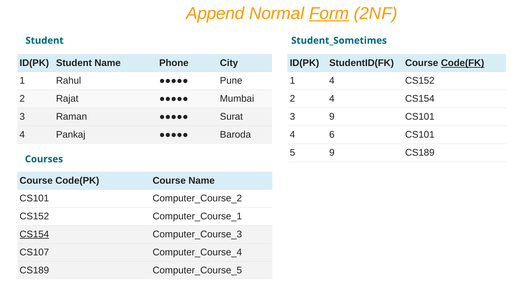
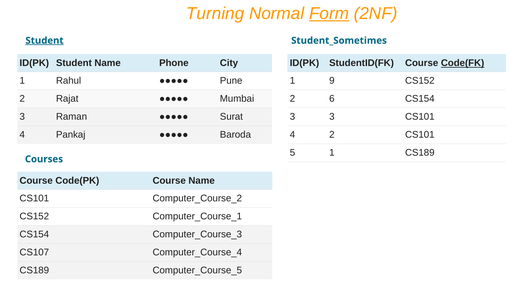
Append: Append -> Turning
Student at (45, 41) underline: none -> present
1 4: 4 -> 9
2 4: 4 -> 6
3 9: 9 -> 3
4 6: 6 -> 2
5 9: 9 -> 1
CS154 at (34, 234) underline: present -> none
